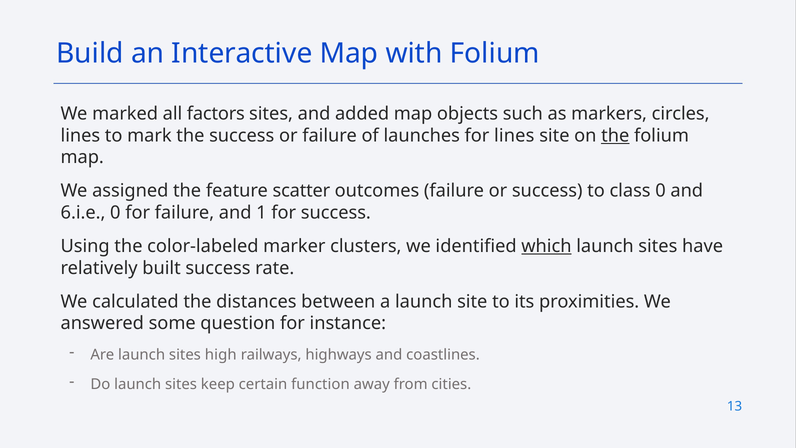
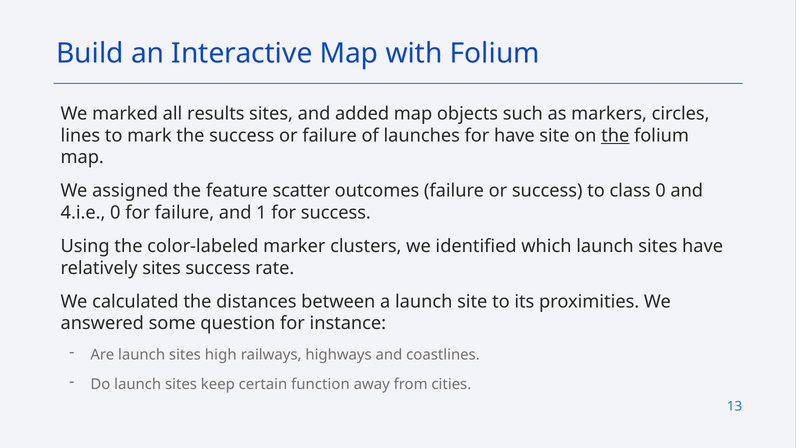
factors: factors -> results
for lines: lines -> have
6.i.e: 6.i.e -> 4.i.e
which underline: present -> none
relatively built: built -> sites
